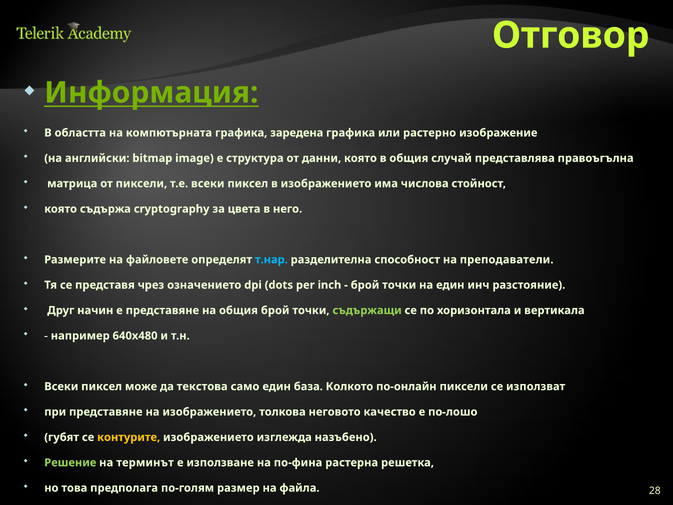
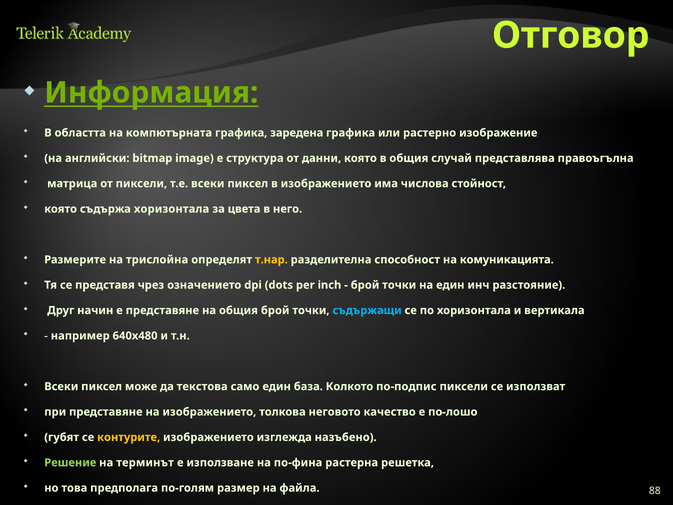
съдържа cryptography: cryptography -> хоризонтала
файловете: файловете -> трислойна
т.нар colour: light blue -> yellow
преподаватели: преподаватели -> комуникацията
съдържащи colour: light green -> light blue
по-онлайн: по-онлайн -> по-подпис
28: 28 -> 88
